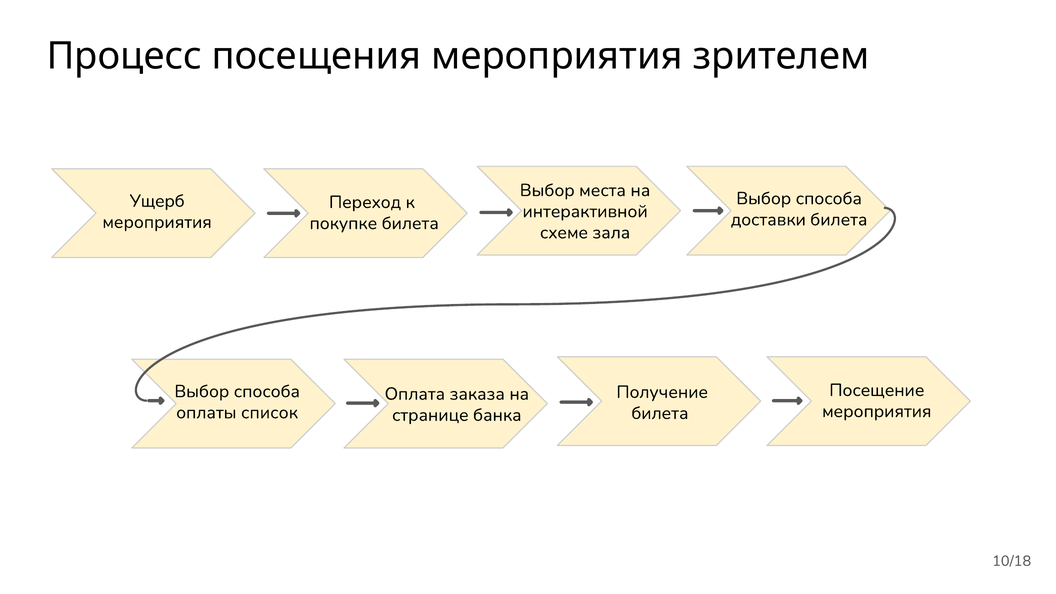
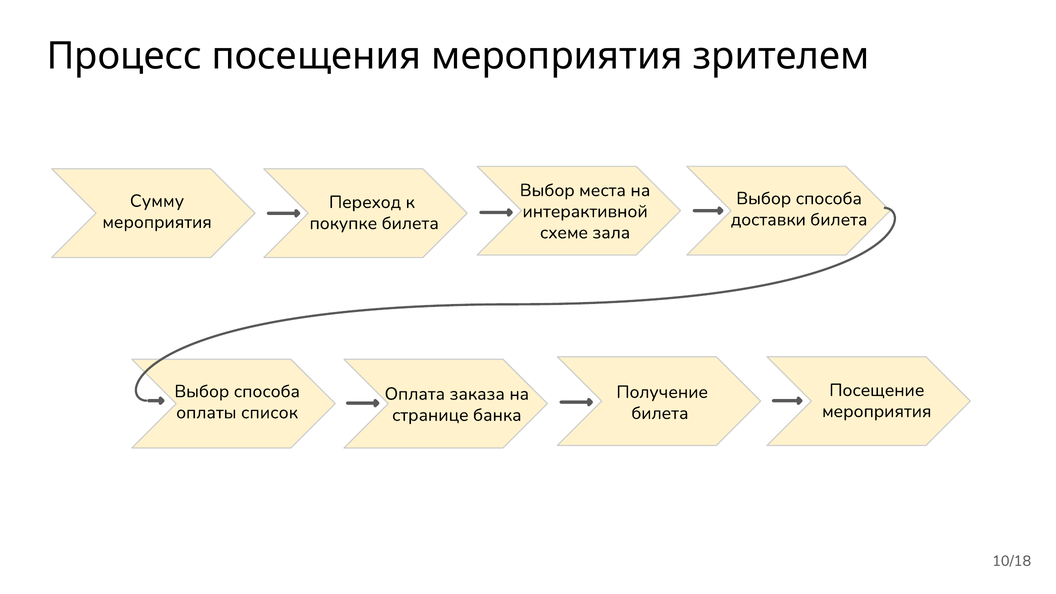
Ущерб: Ущерб -> Сумму
